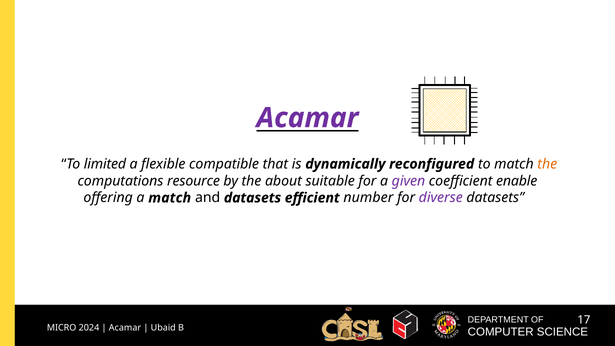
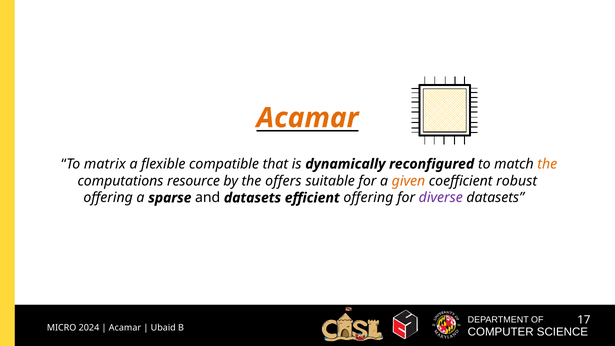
Acamar at (307, 118) colour: purple -> orange
limited: limited -> matrix
about: about -> offers
given colour: purple -> orange
enable: enable -> robust
a match: match -> sparse
efficient number: number -> offering
